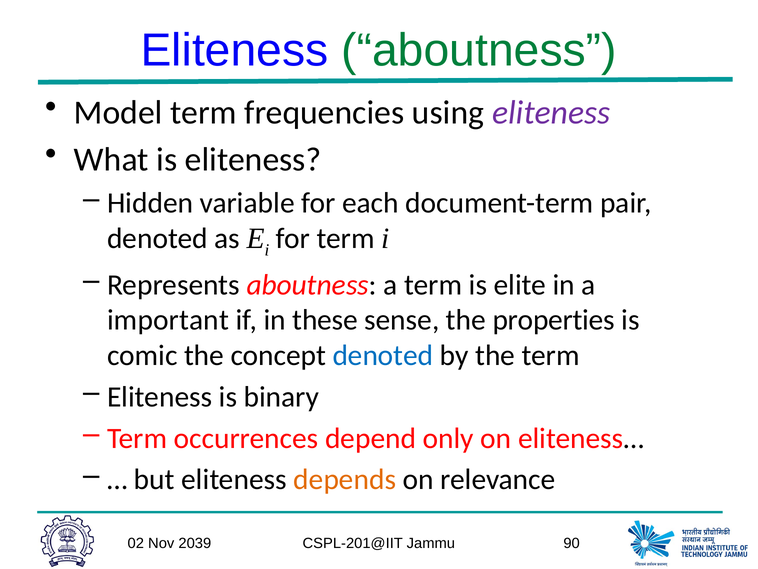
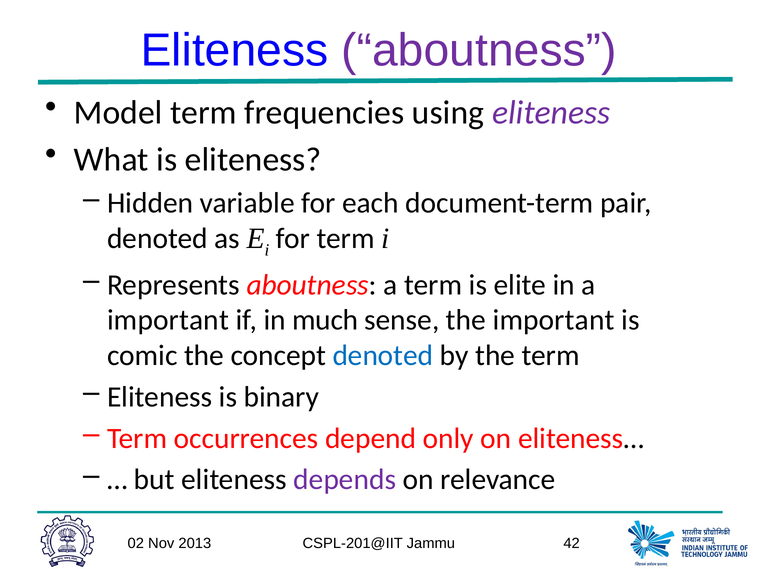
aboutness at (479, 51) colour: green -> purple
these: these -> much
the properties: properties -> important
depends colour: orange -> purple
2039: 2039 -> 2013
90: 90 -> 42
